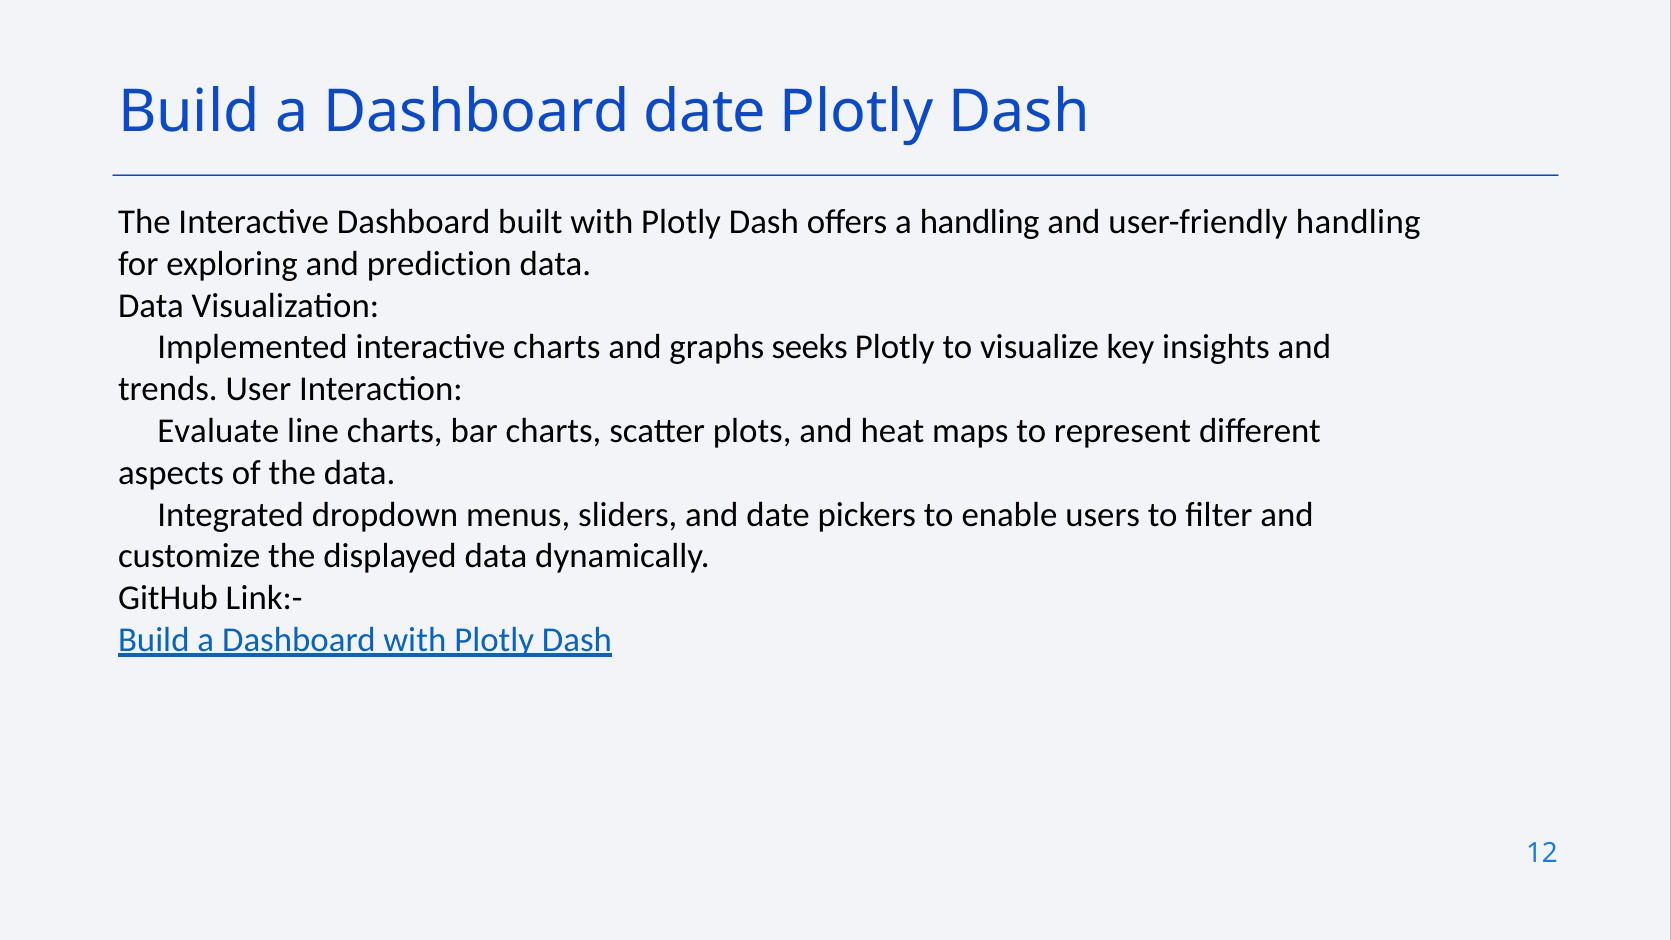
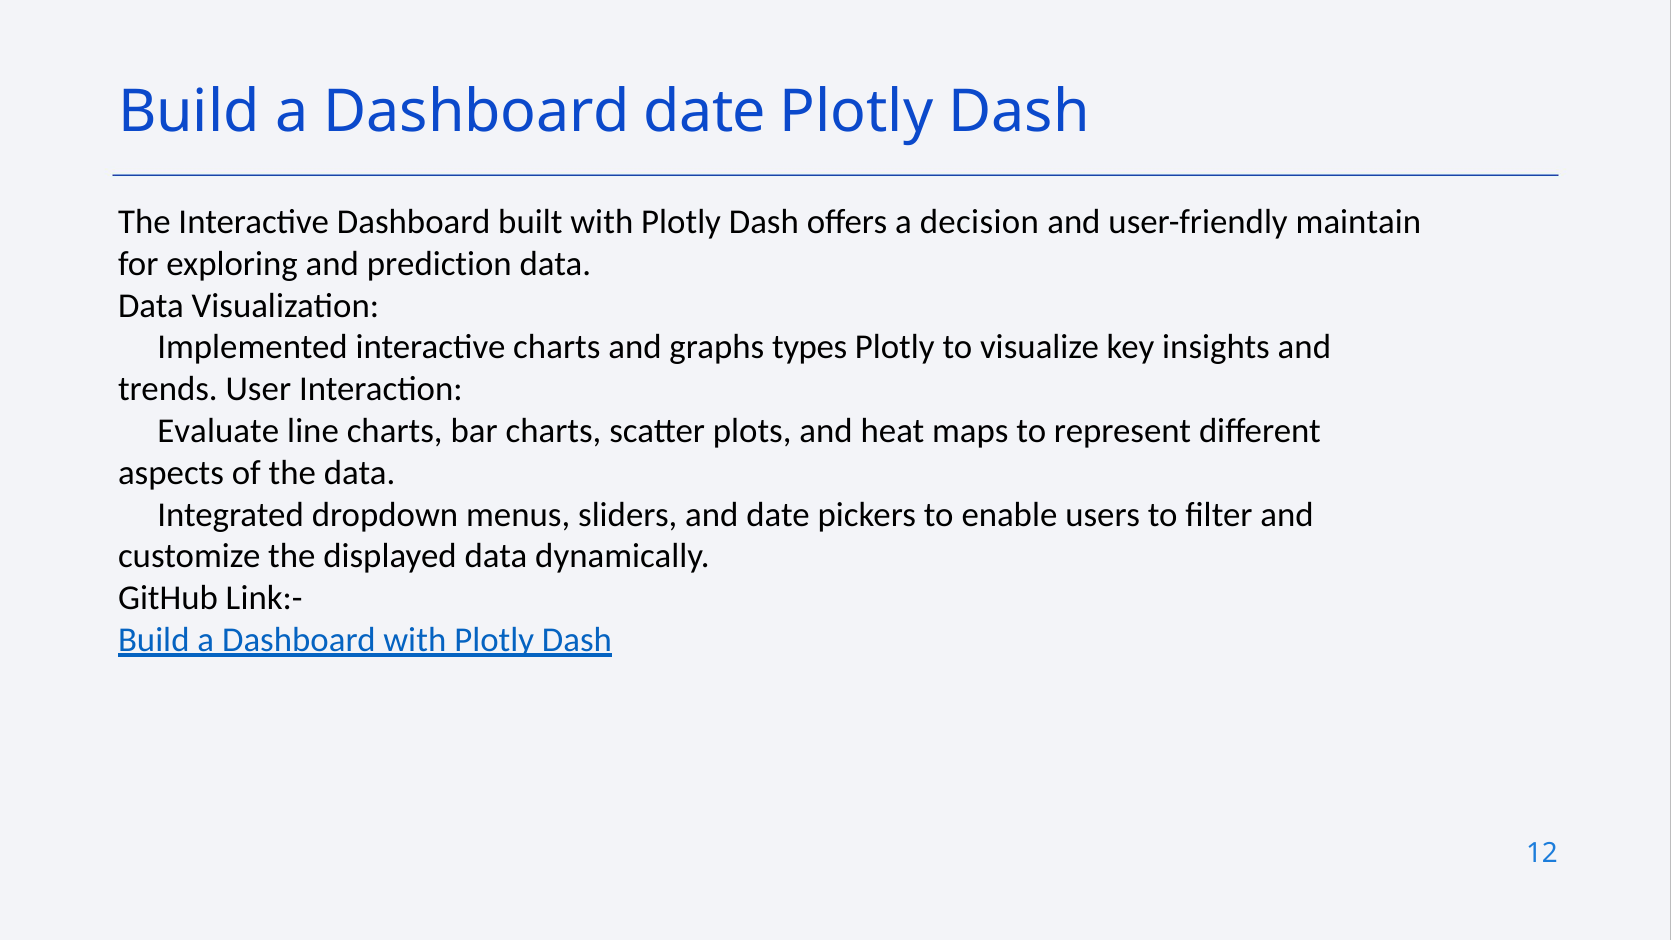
a handling: handling -> decision
user-friendly handling: handling -> maintain
seeks: seeks -> types
